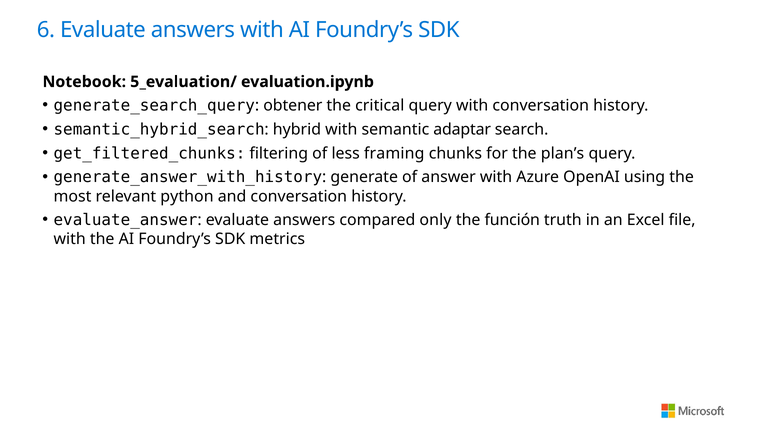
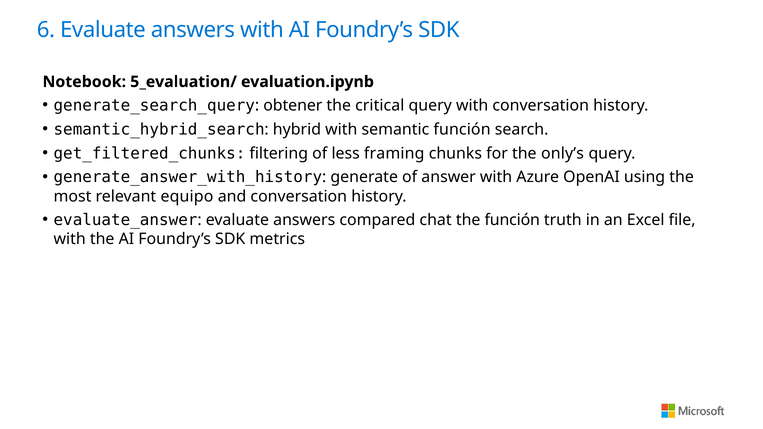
semantic adaptar: adaptar -> función
plan’s: plan’s -> only’s
python: python -> equipo
only: only -> chat
